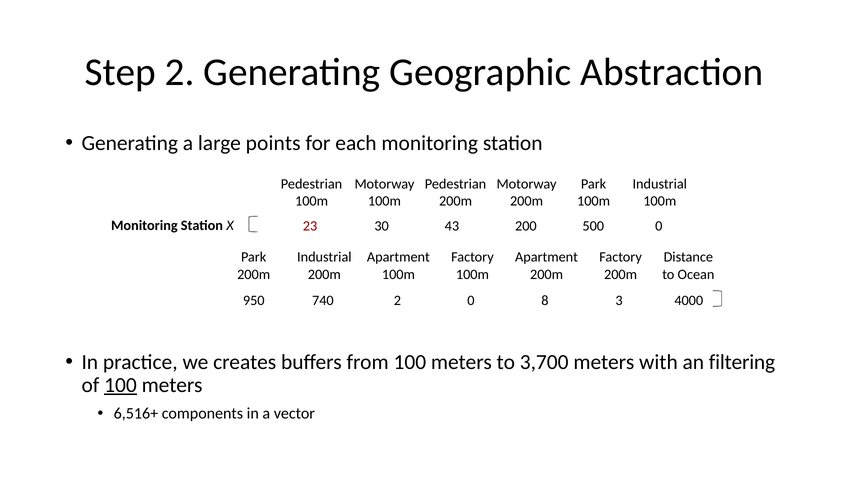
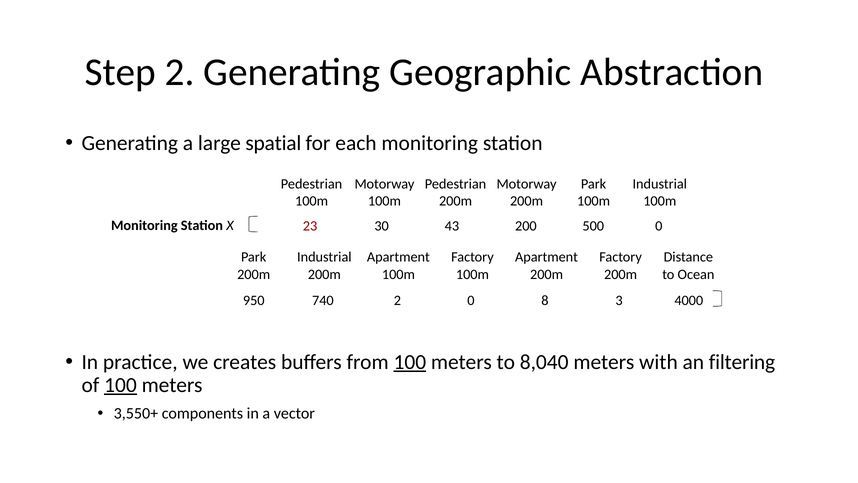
points: points -> spatial
100 at (410, 362) underline: none -> present
3,700: 3,700 -> 8,040
6,516+: 6,516+ -> 3,550+
